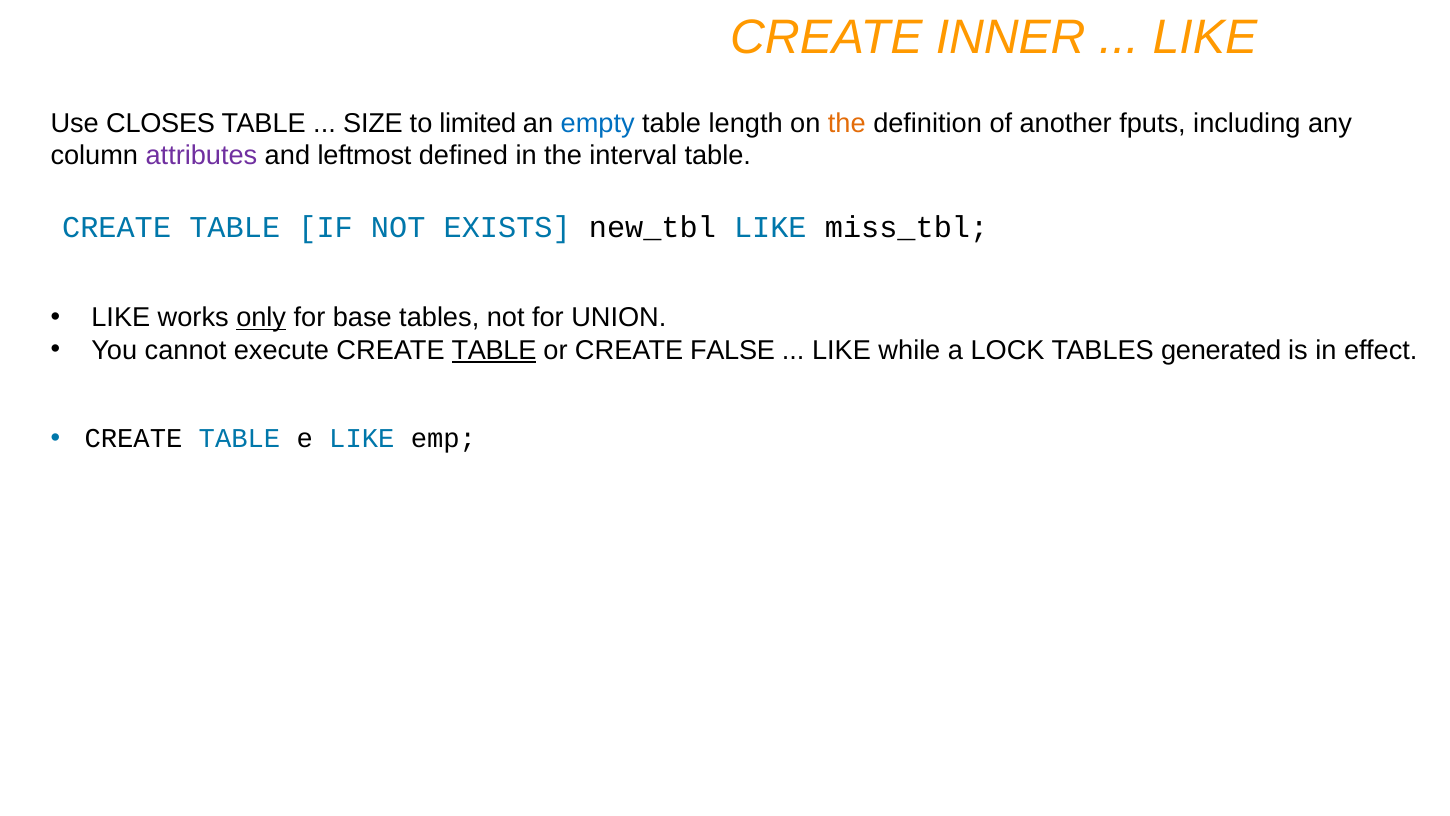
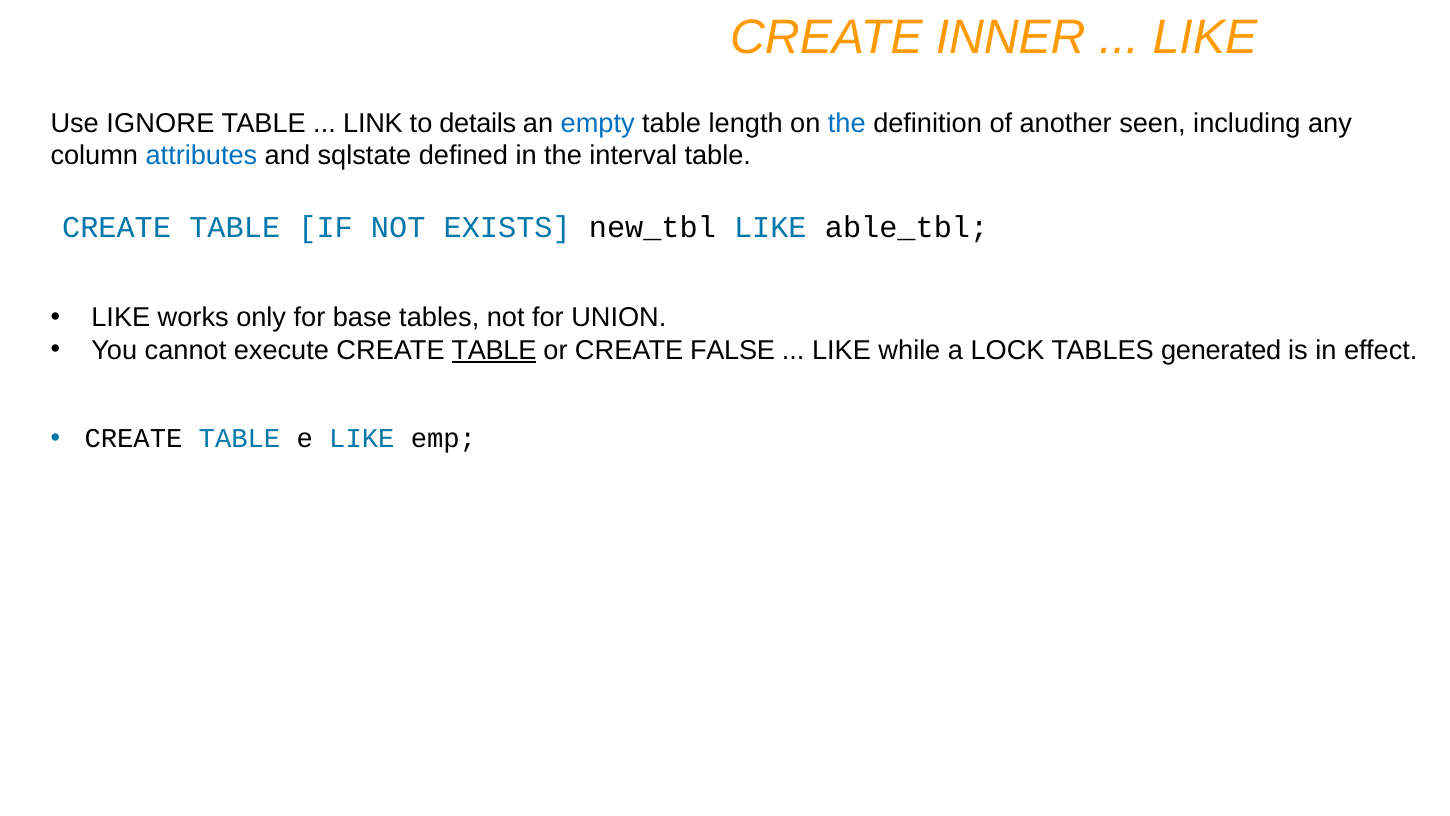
CLOSES: CLOSES -> IGNORE
SIZE: SIZE -> LINK
limited: limited -> details
the at (847, 123) colour: orange -> blue
fputs: fputs -> seen
attributes colour: purple -> blue
leftmost: leftmost -> sqlstate
miss_tbl: miss_tbl -> able_tbl
only underline: present -> none
